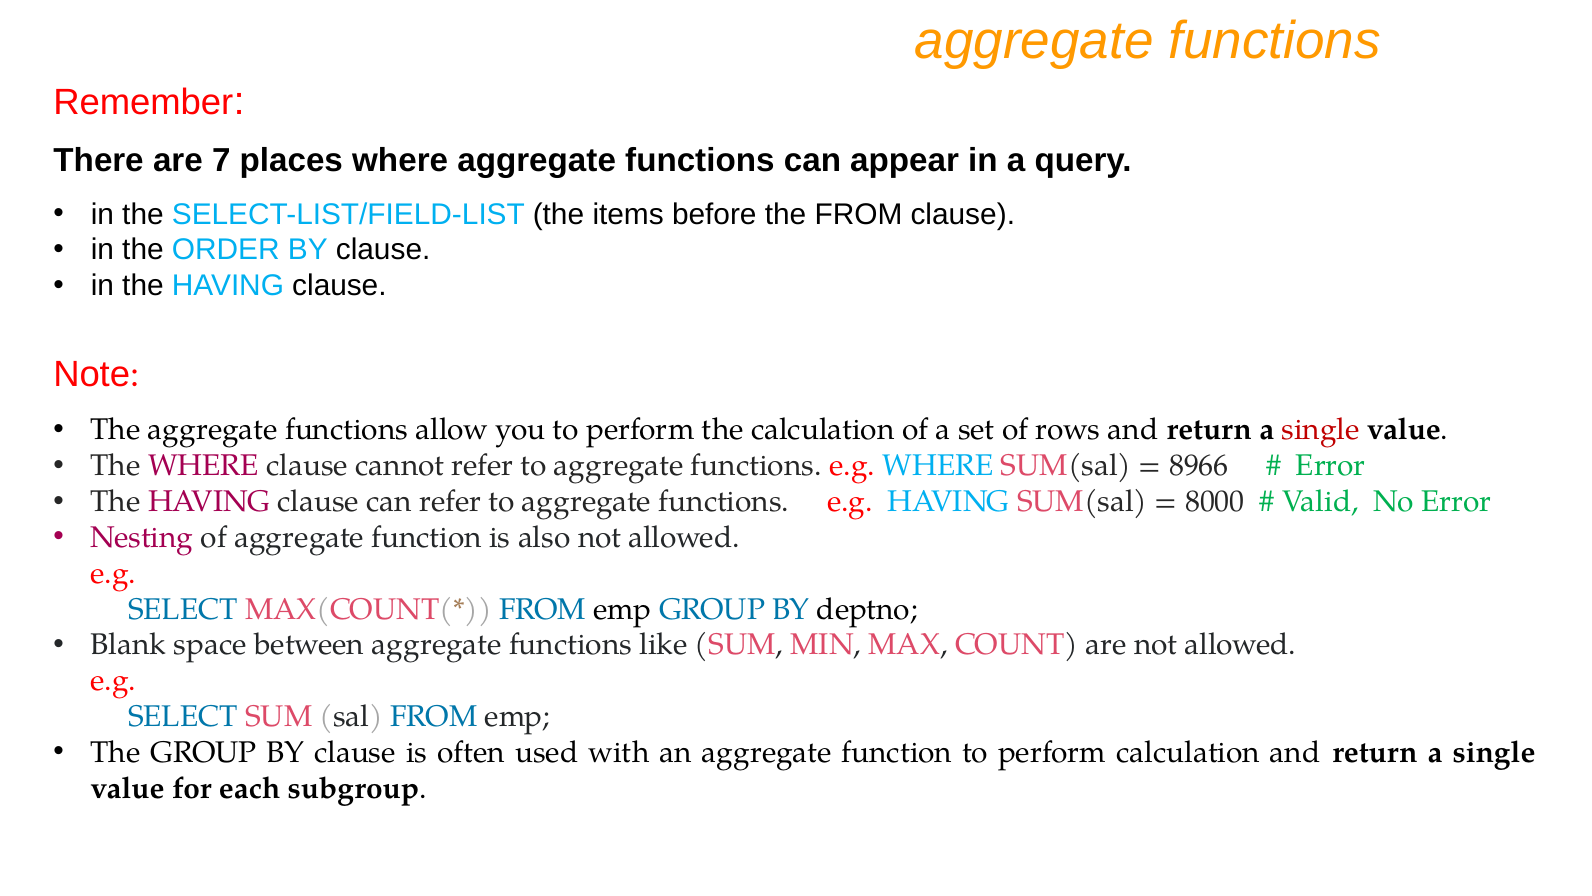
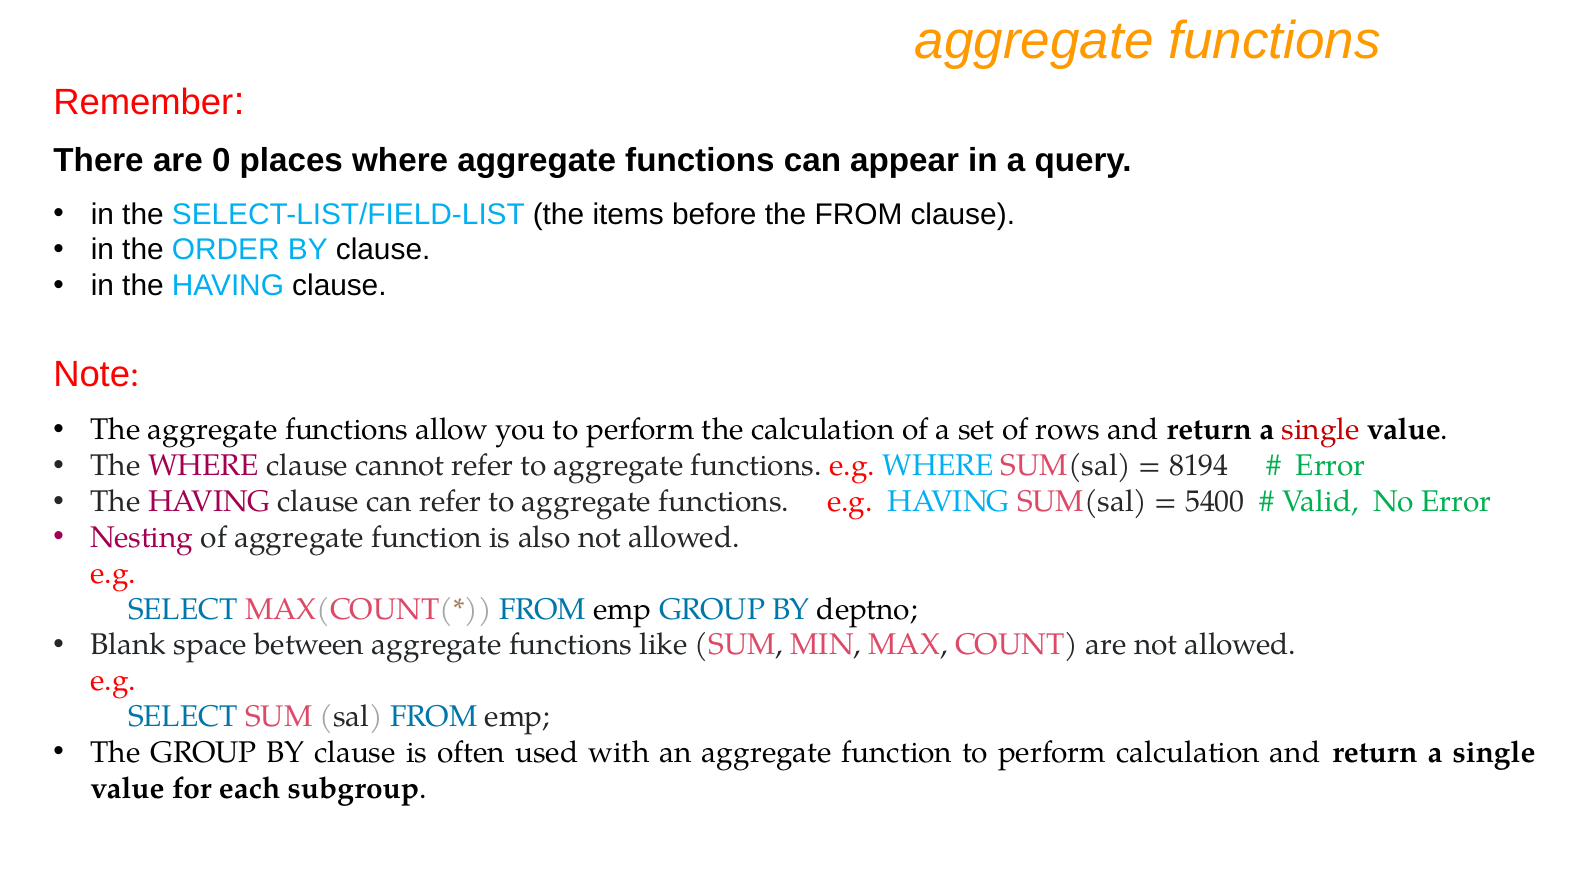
7: 7 -> 0
8966: 8966 -> 8194
8000: 8000 -> 5400
